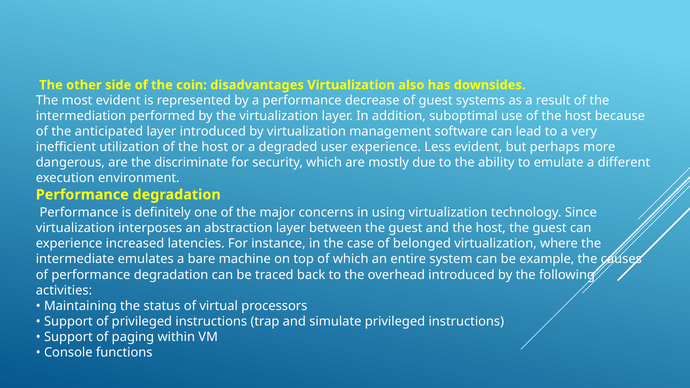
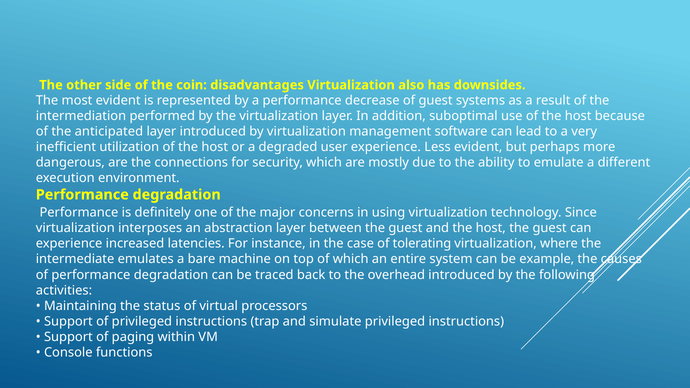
discriminate: discriminate -> connections
belonged: belonged -> tolerating
